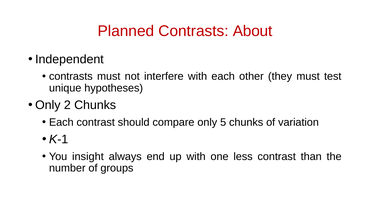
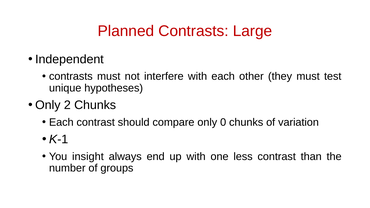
About: About -> Large
5: 5 -> 0
